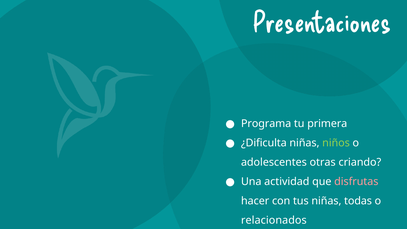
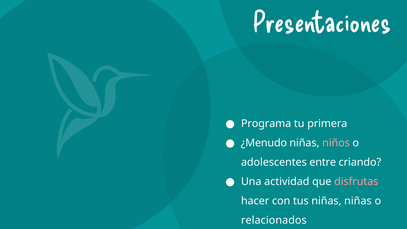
¿Dificulta: ¿Dificulta -> ¿Menudo
niños colour: light green -> pink
otras: otras -> entre
niñas todas: todas -> niñas
